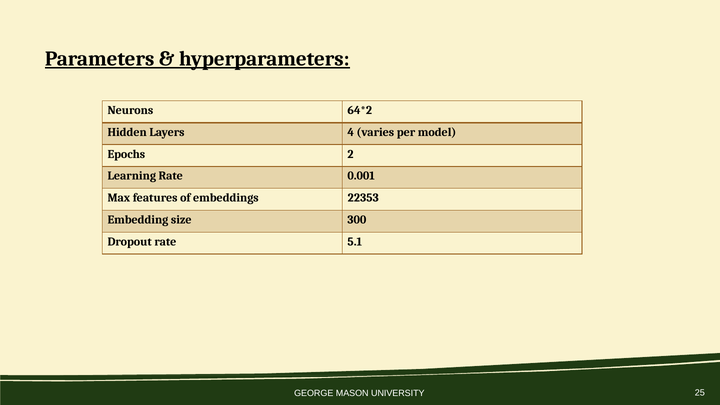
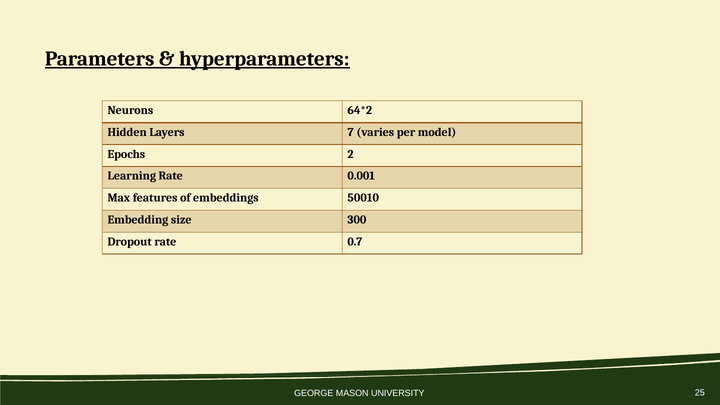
4: 4 -> 7
22353: 22353 -> 50010
5.1: 5.1 -> 0.7
